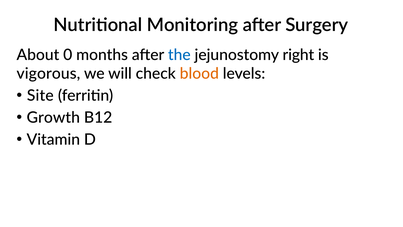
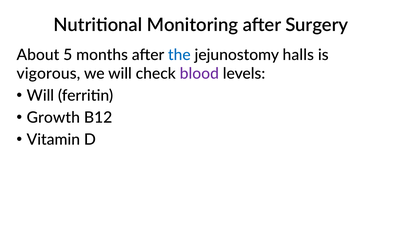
0: 0 -> 5
right: right -> halls
blood colour: orange -> purple
Site at (40, 96): Site -> Will
